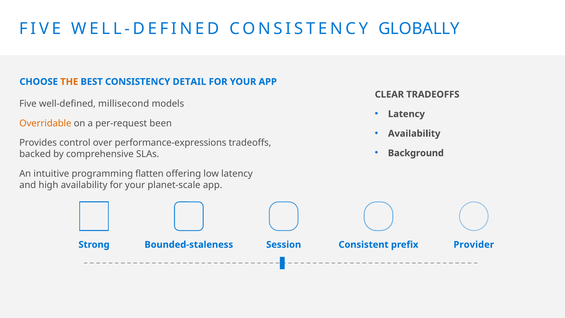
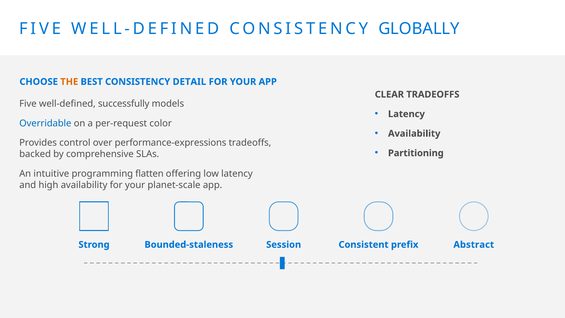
millisecond: millisecond -> successfully
Overridable colour: orange -> blue
been: been -> color
Background: Background -> Partitioning
Provider: Provider -> Abstract
